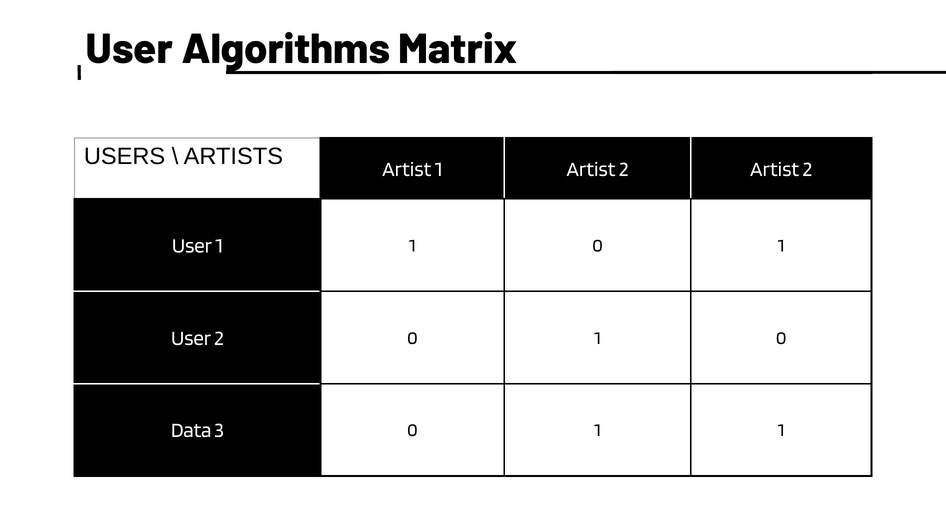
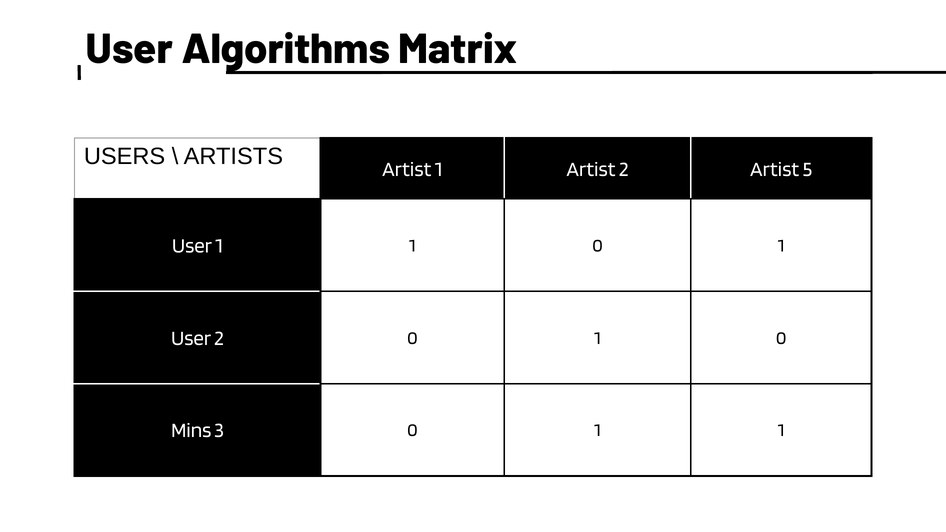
2 Artist 2: 2 -> 5
Data: Data -> Mins
